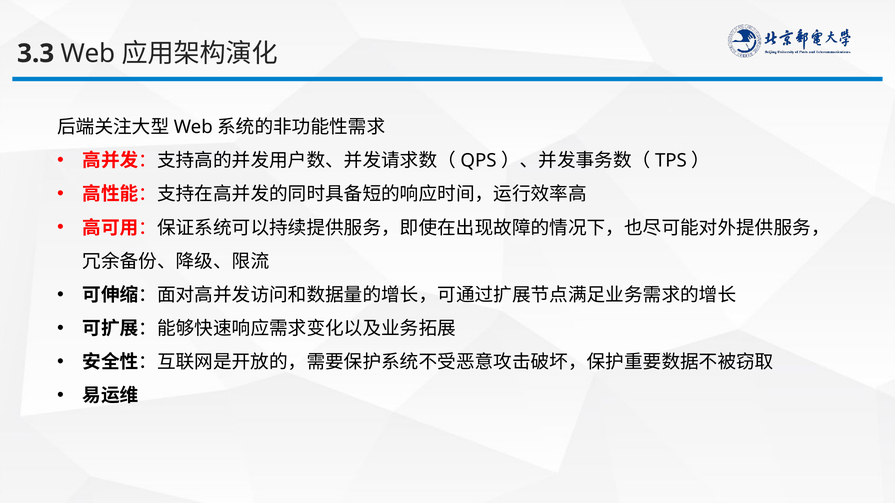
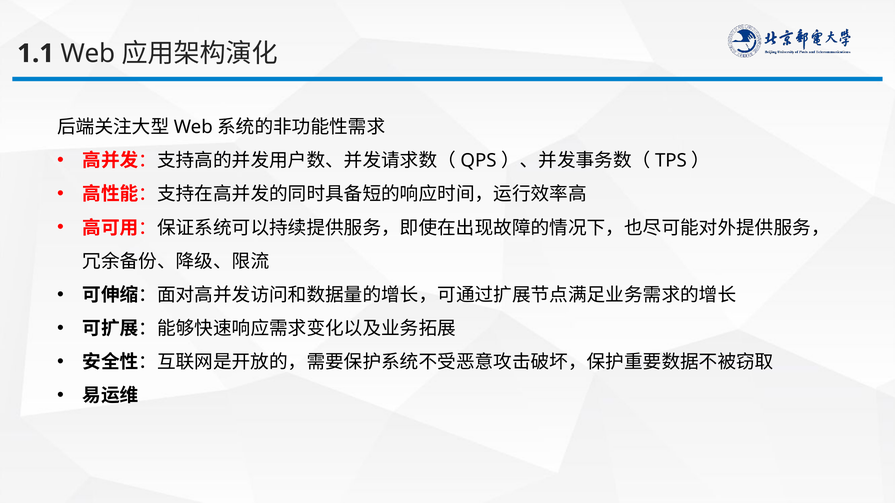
3.3: 3.3 -> 1.1
